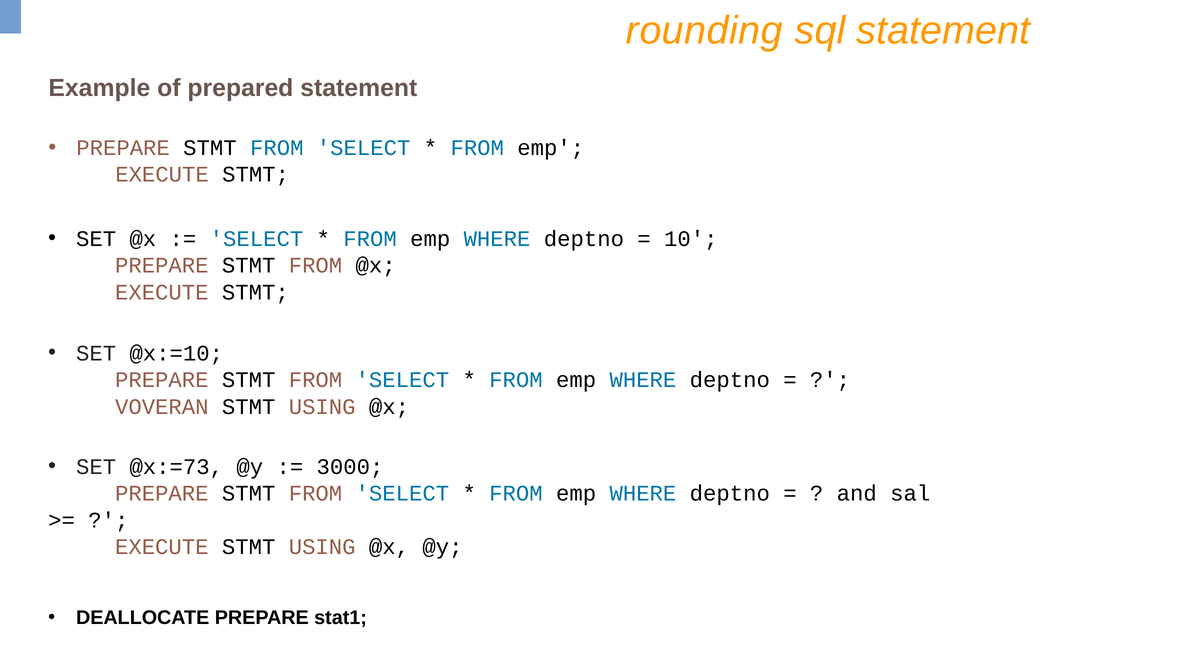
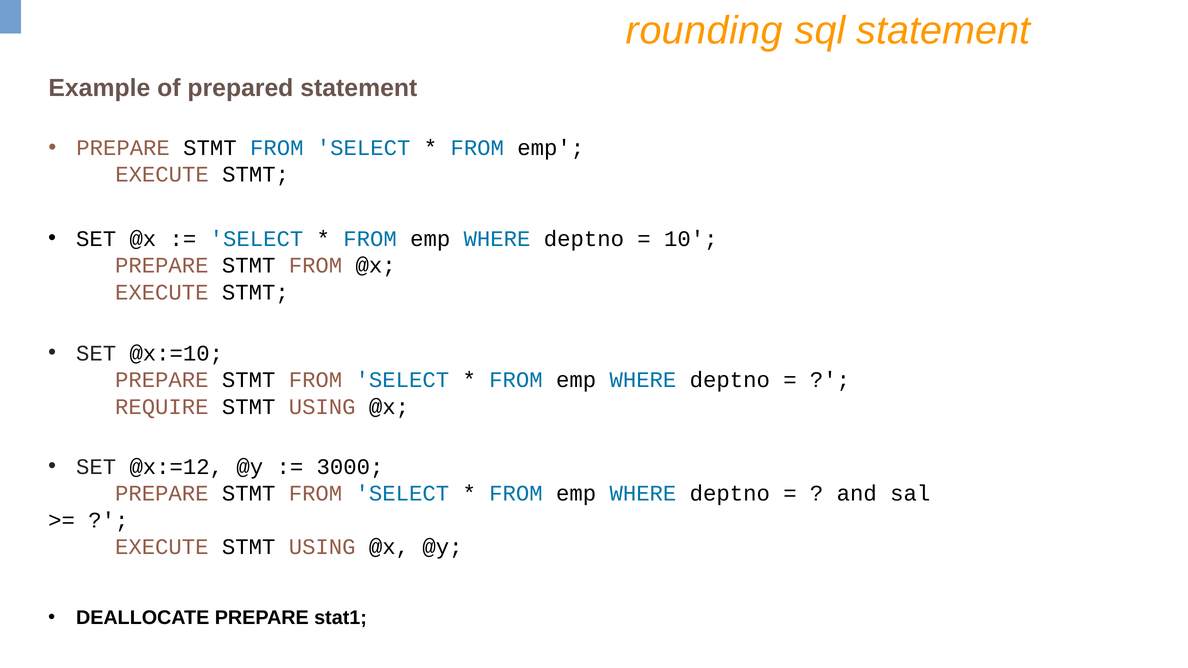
VOVERAN: VOVERAN -> REQUIRE
@x:=73: @x:=73 -> @x:=12
